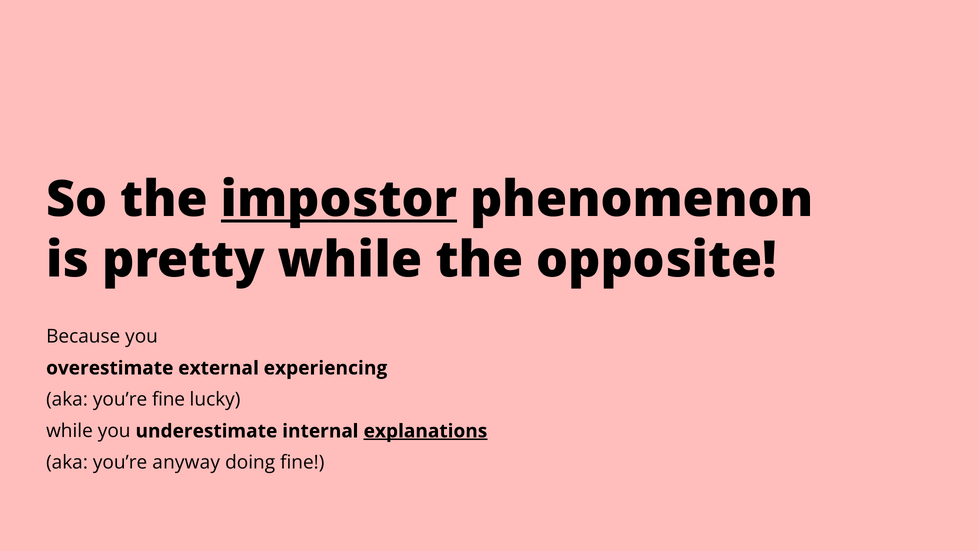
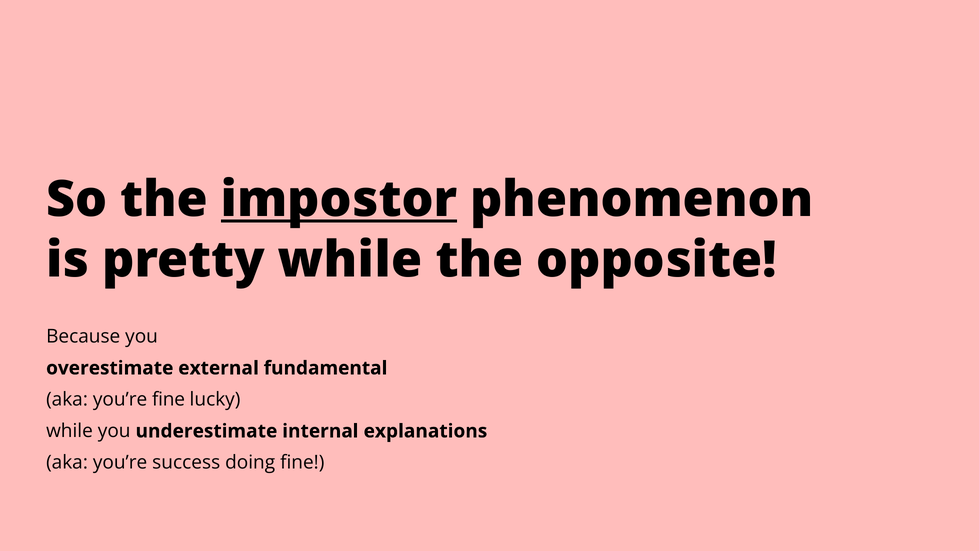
experiencing: experiencing -> fundamental
explanations underline: present -> none
anyway: anyway -> success
